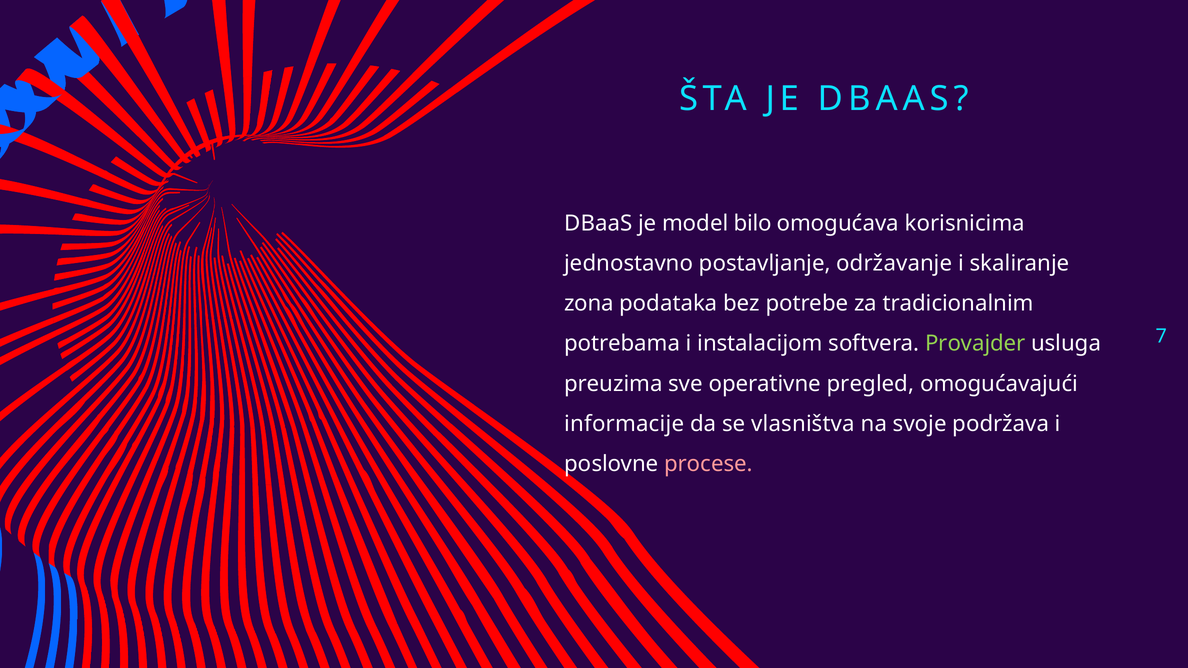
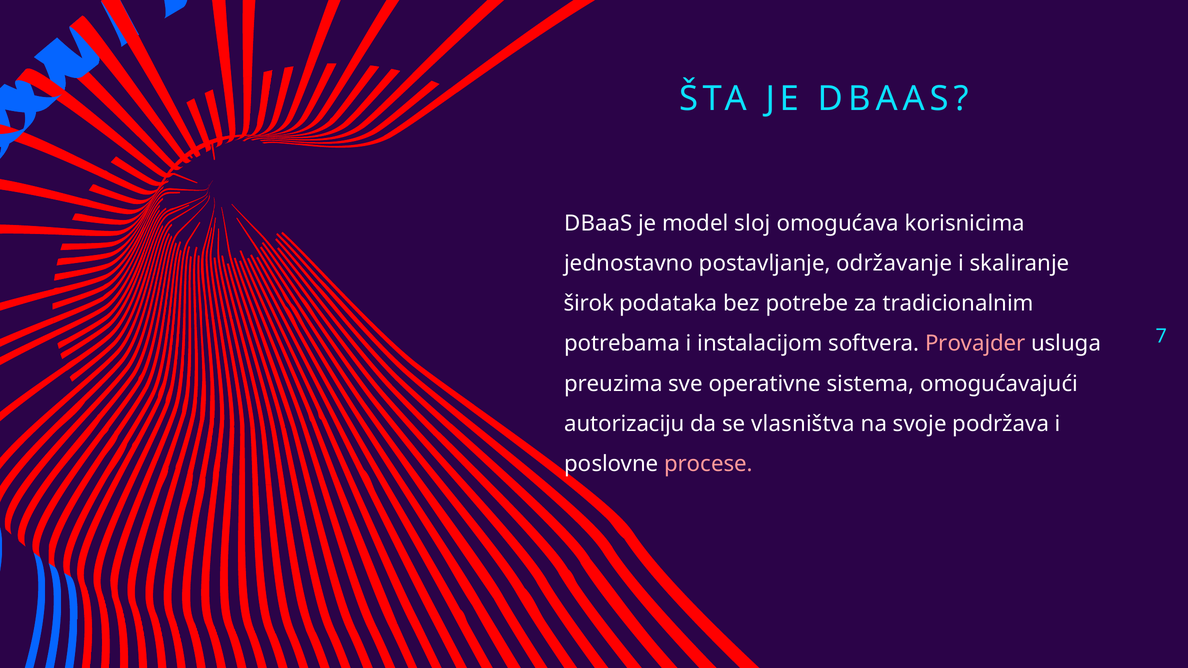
bilo: bilo -> sloj
zona: zona -> širok
Provajder colour: light green -> pink
pregled: pregled -> sistema
informacije: informacije -> autorizaciju
